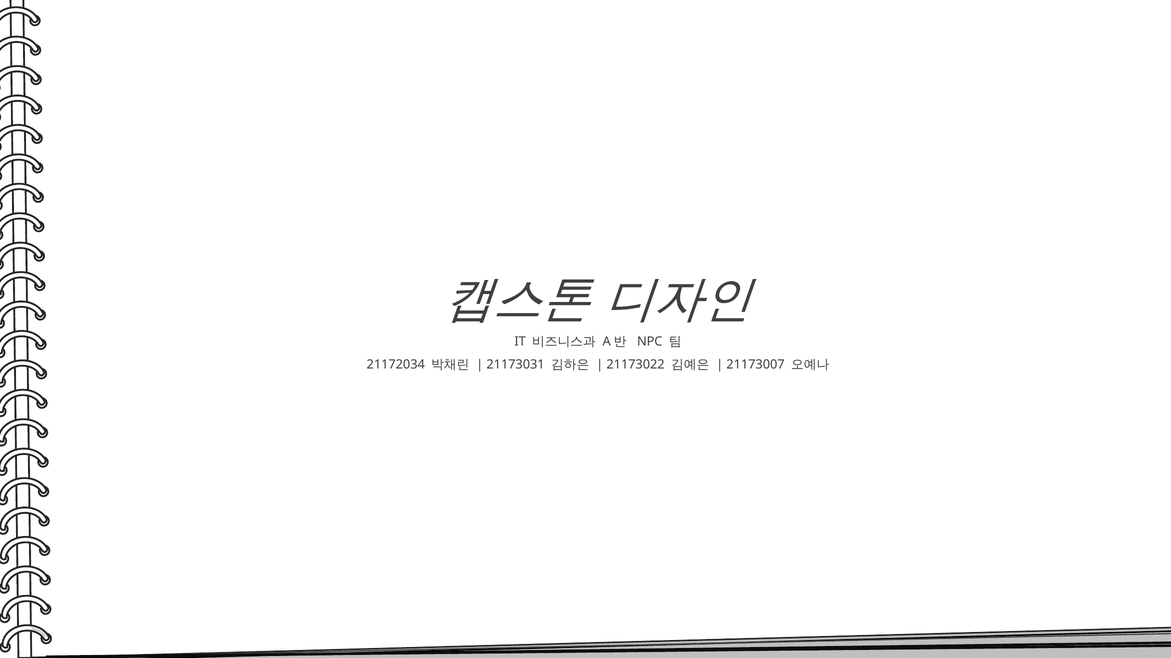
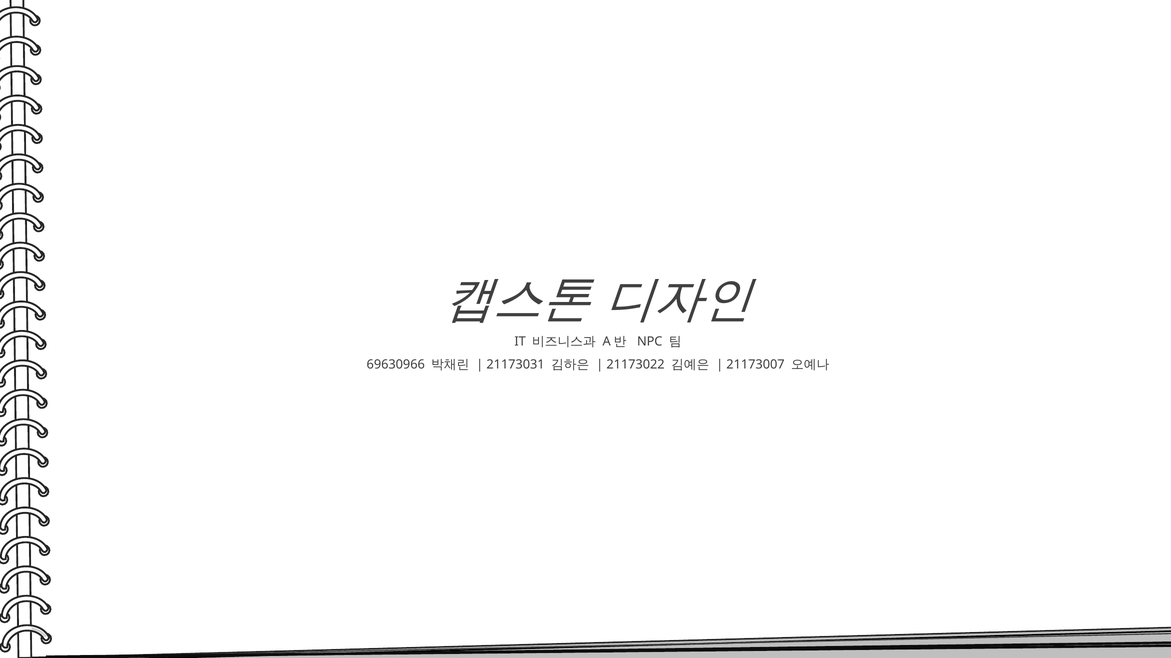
21172034: 21172034 -> 69630966
